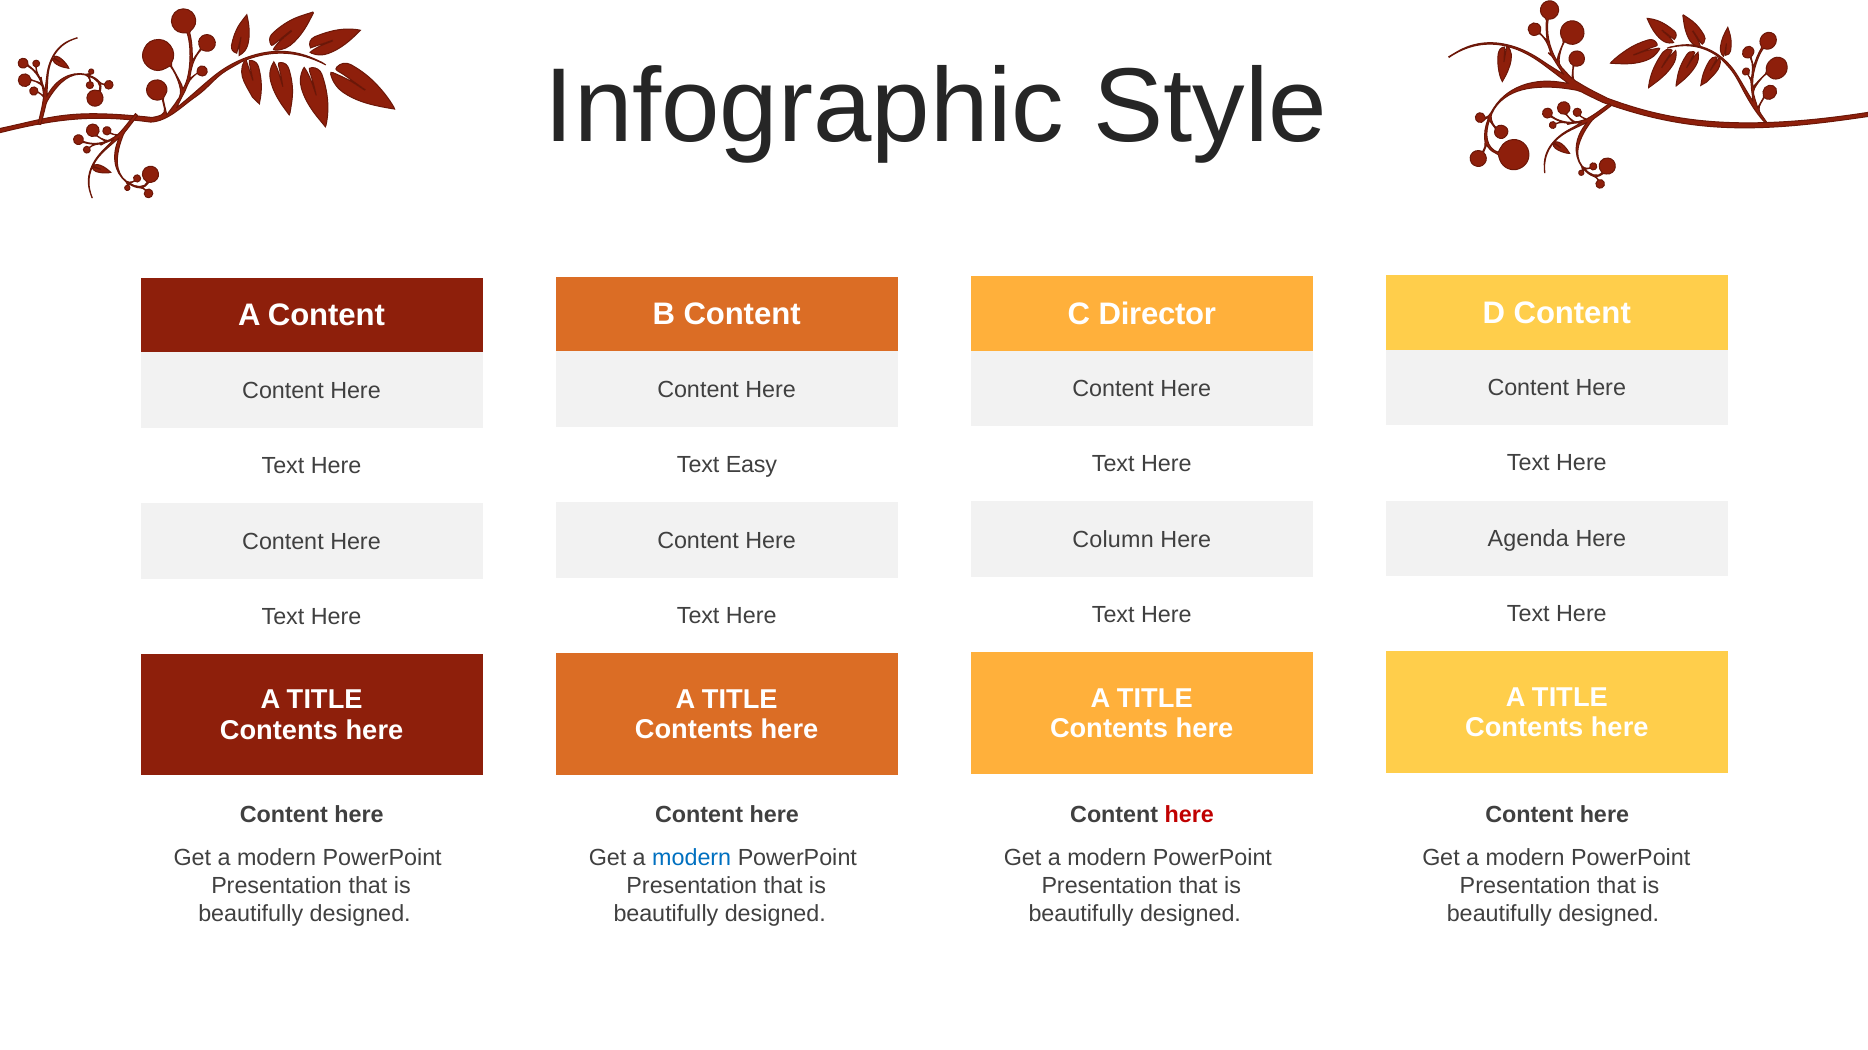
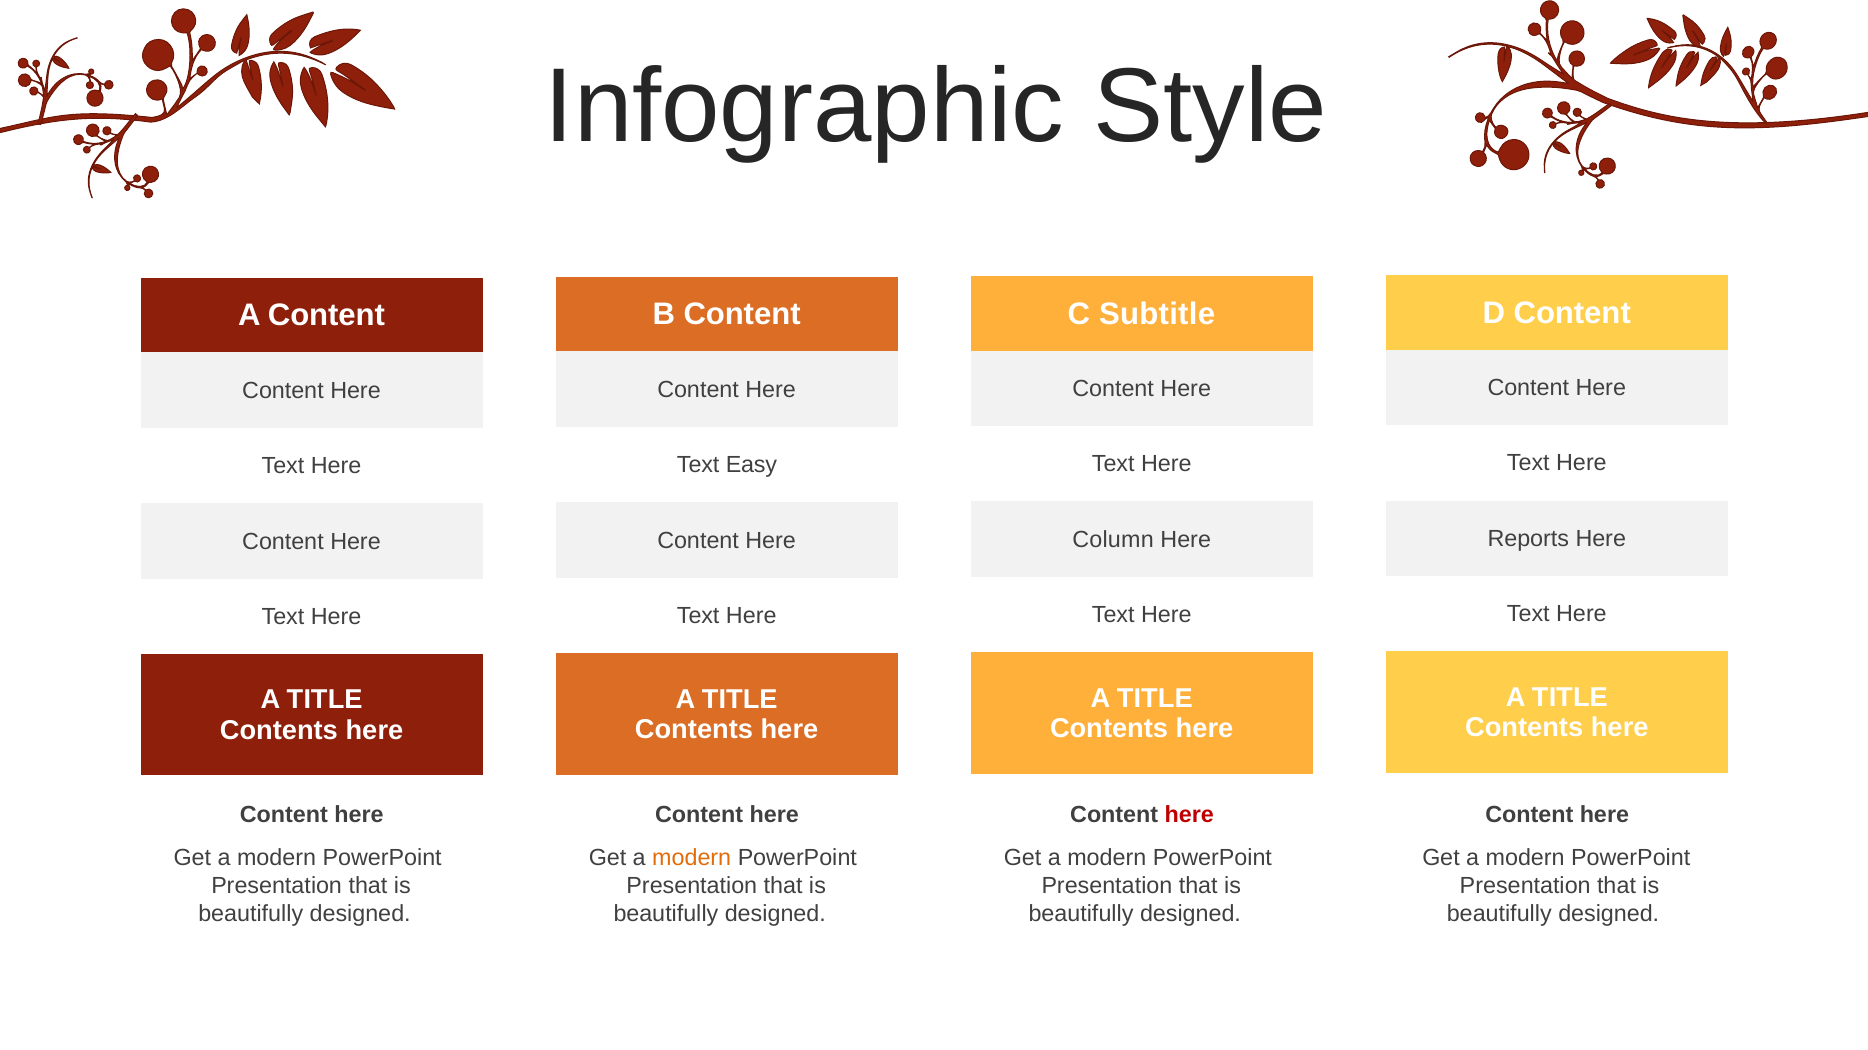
Director: Director -> Subtitle
Agenda: Agenda -> Reports
modern at (692, 858) colour: blue -> orange
